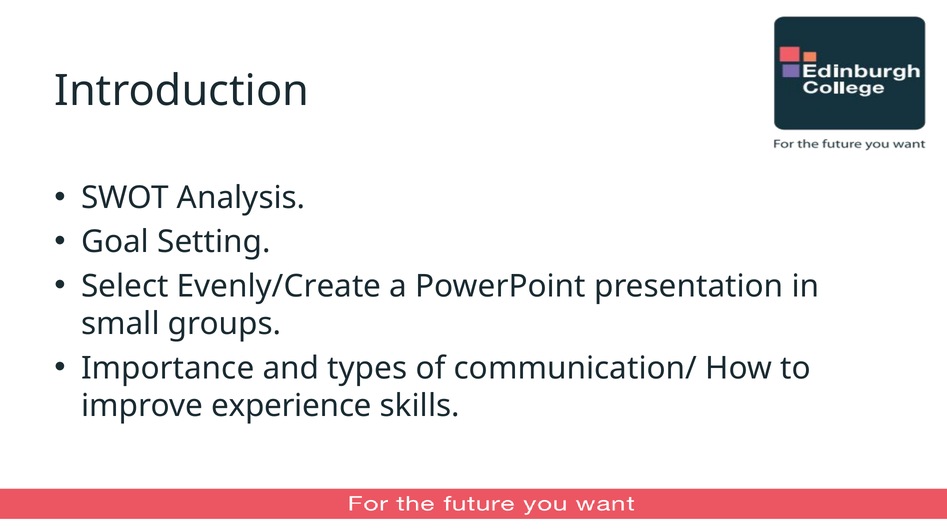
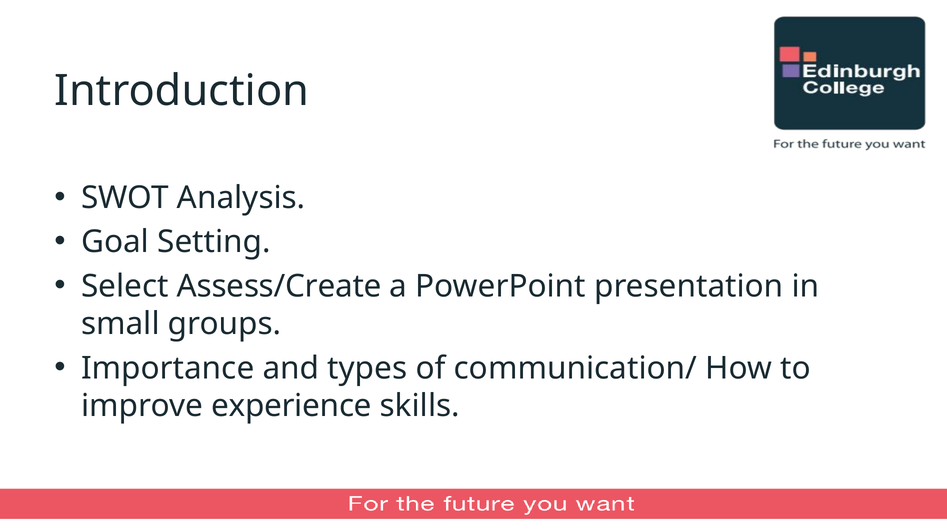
Evenly/Create: Evenly/Create -> Assess/Create
